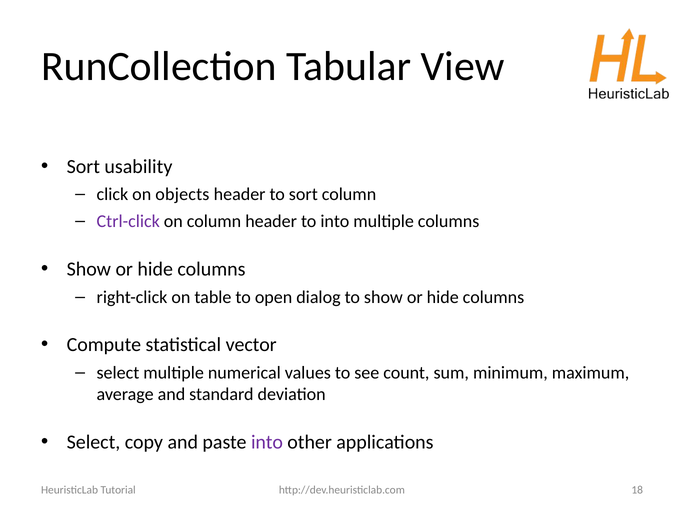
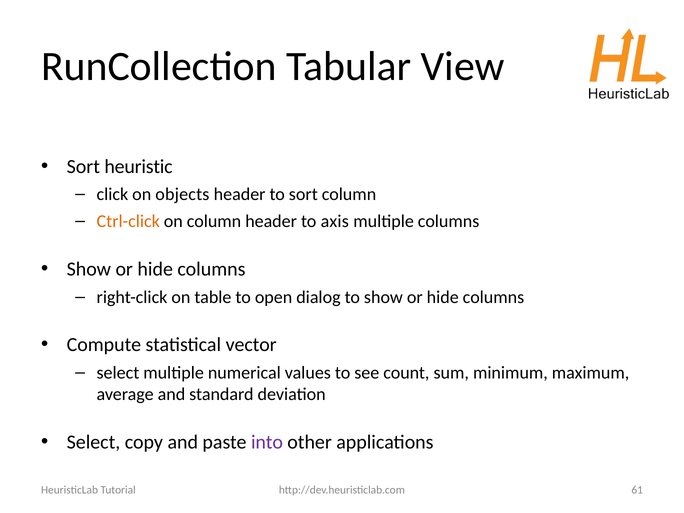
usability: usability -> heuristic
Ctrl-click colour: purple -> orange
to into: into -> axis
18: 18 -> 61
